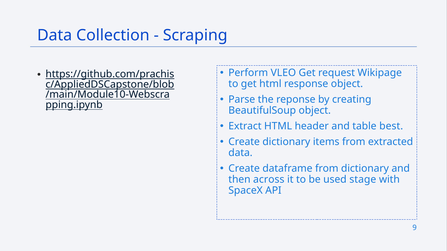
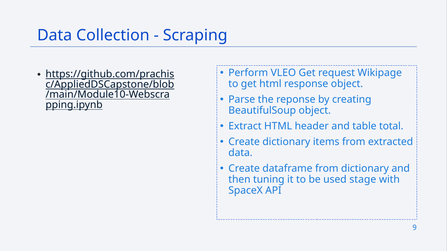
best: best -> total
across: across -> tuning
